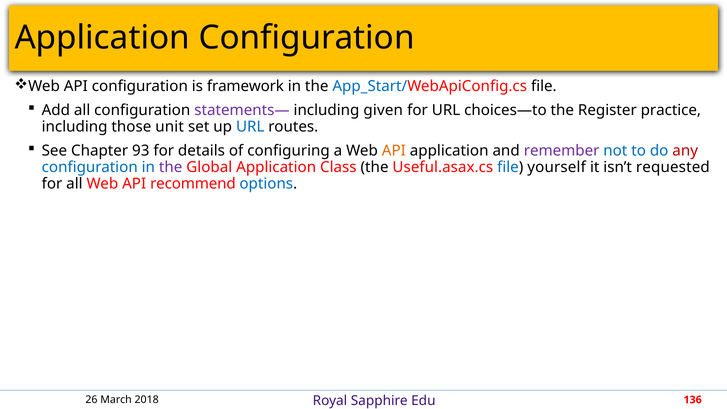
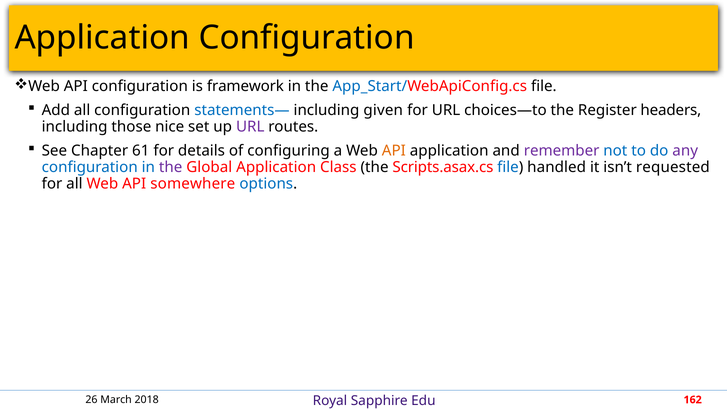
statements— colour: purple -> blue
practice: practice -> headers
unit: unit -> nice
URL at (250, 127) colour: blue -> purple
93: 93 -> 61
any colour: red -> purple
Useful.asax.cs: Useful.asax.cs -> Scripts.asax.cs
yourself: yourself -> handled
recommend: recommend -> somewhere
136: 136 -> 162
